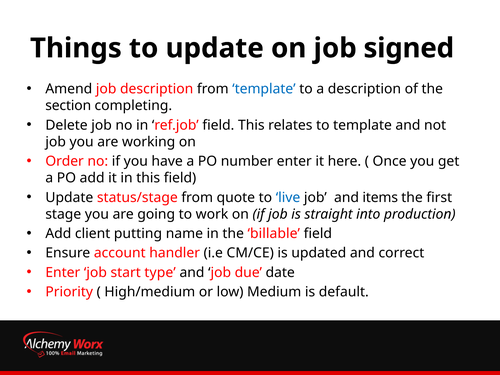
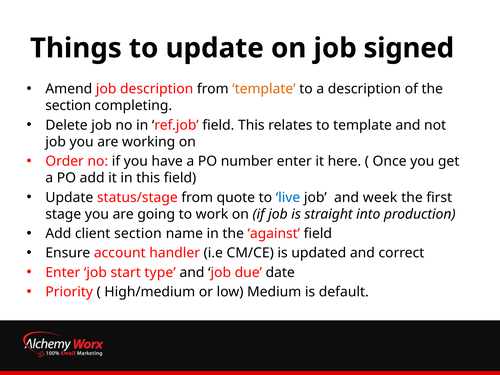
template at (264, 89) colour: blue -> orange
items: items -> week
client putting: putting -> section
billable: billable -> against
